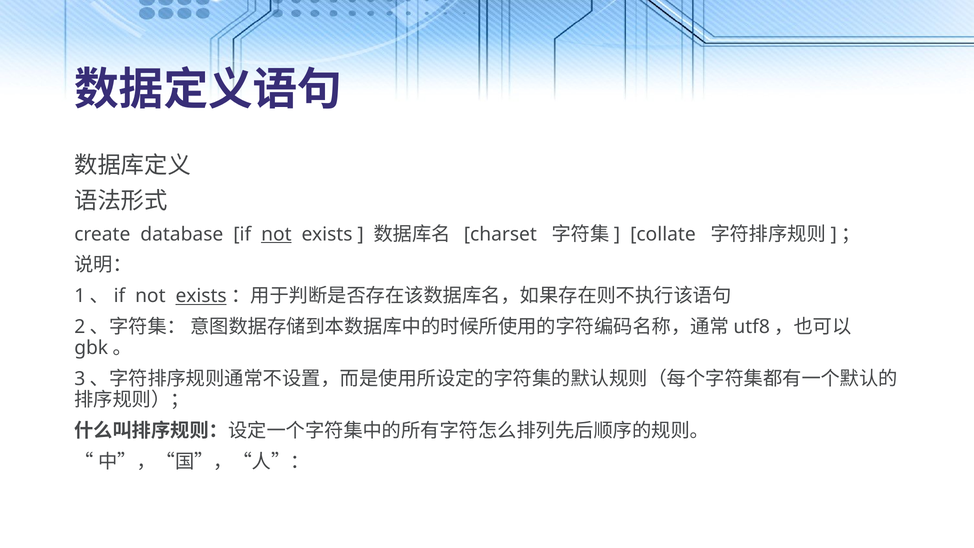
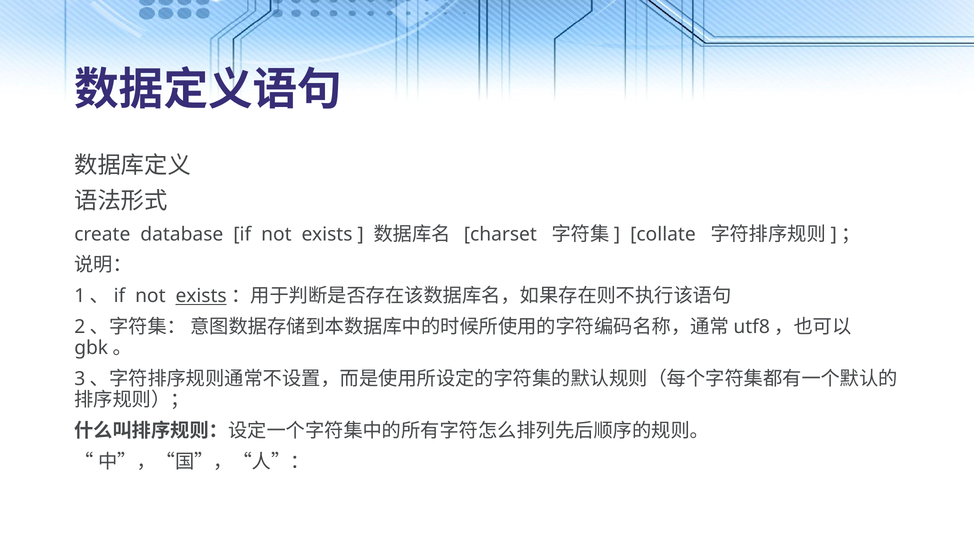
not at (276, 234) underline: present -> none
